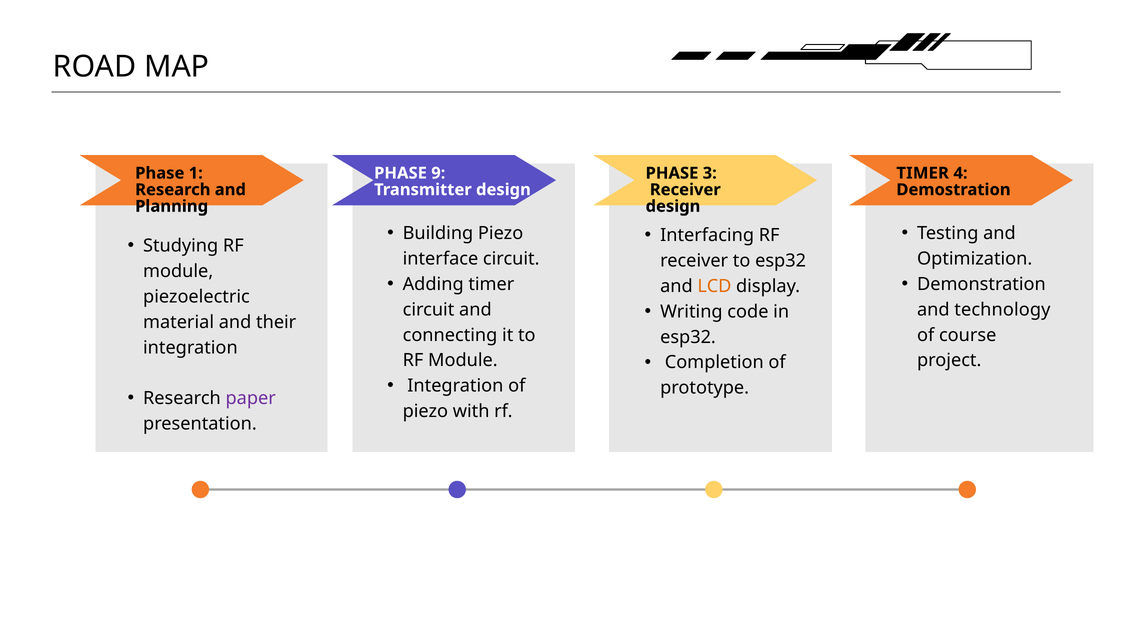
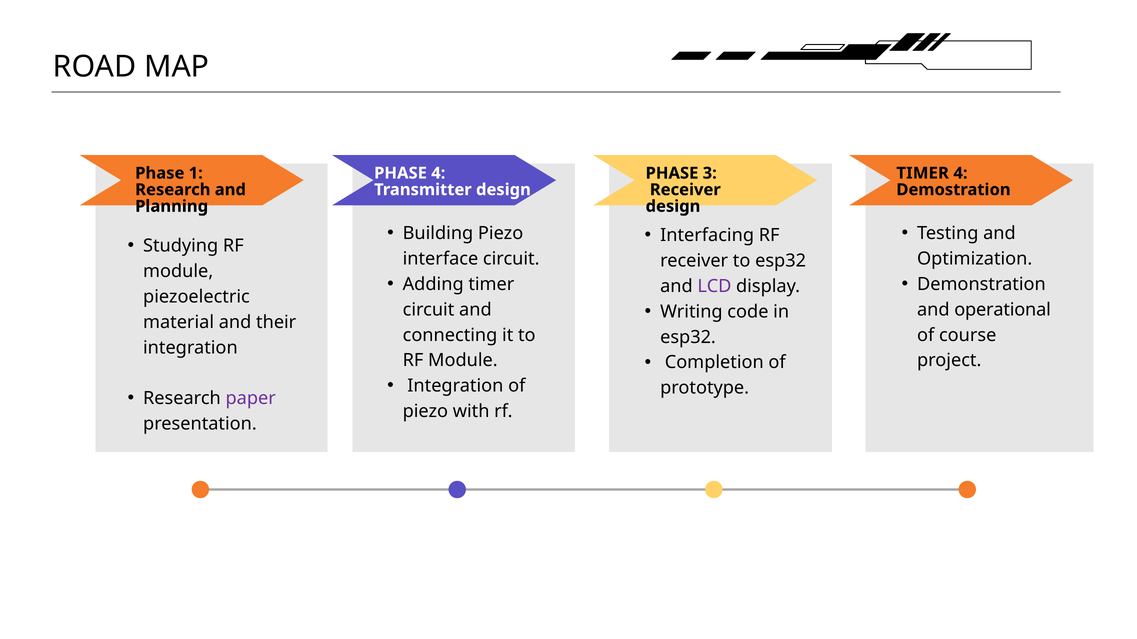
PHASE 9: 9 -> 4
LCD colour: orange -> purple
technology: technology -> operational
